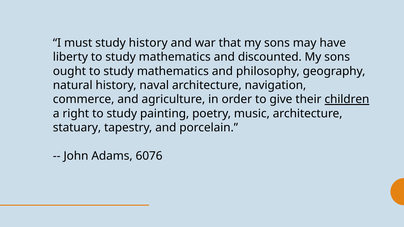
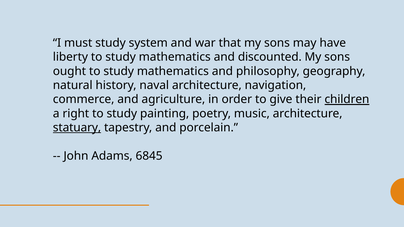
study history: history -> system
statuary underline: none -> present
6076: 6076 -> 6845
